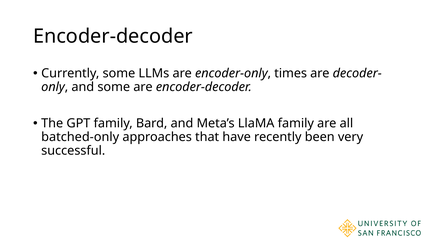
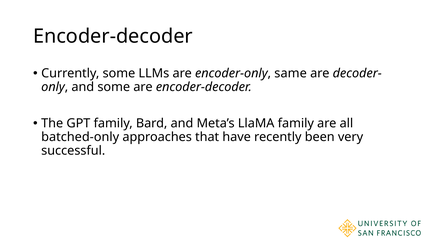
times: times -> same
